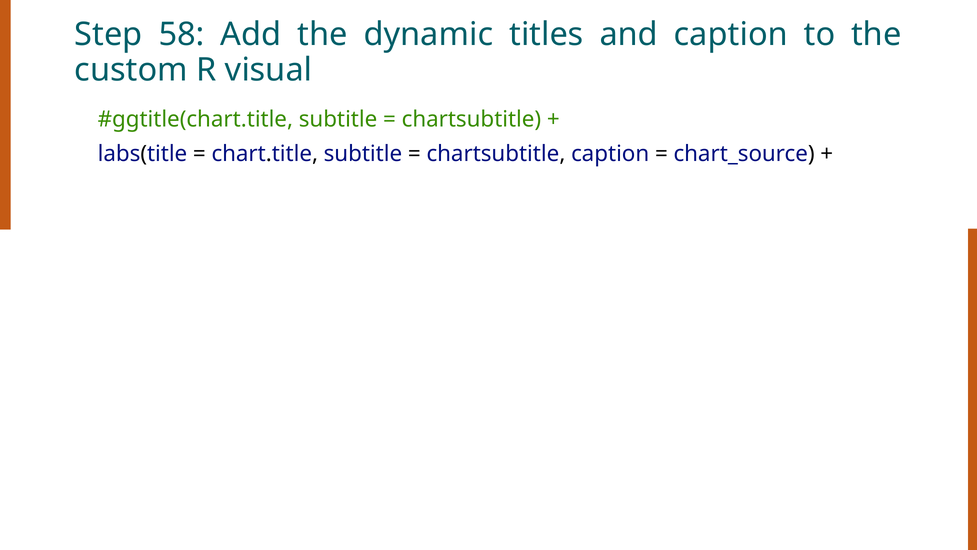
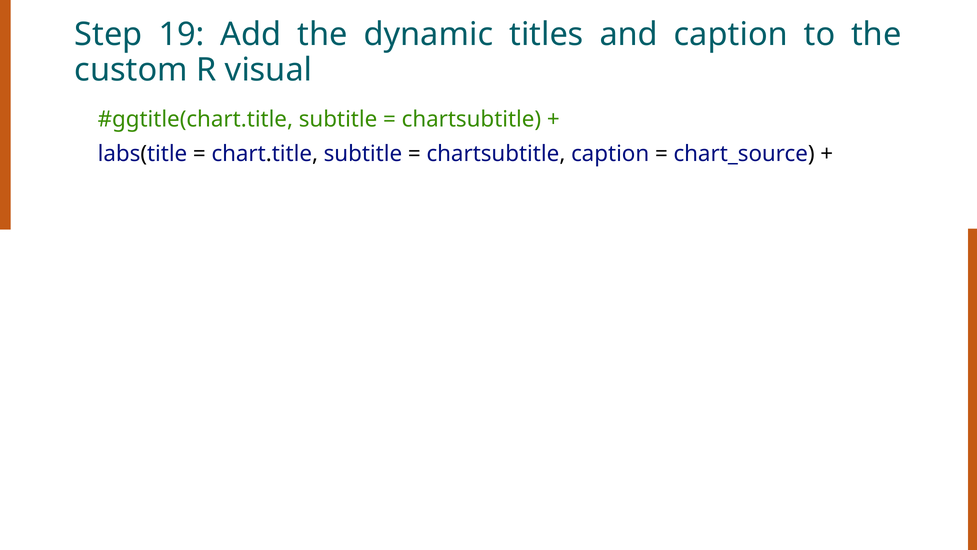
58: 58 -> 19
